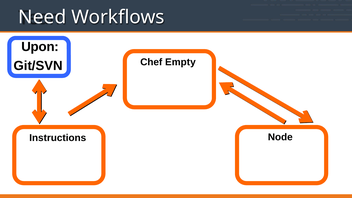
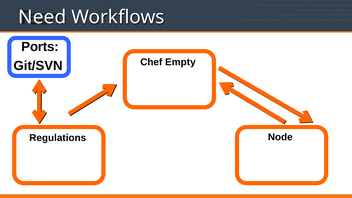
Upon: Upon -> Ports
Instructions: Instructions -> Regulations
